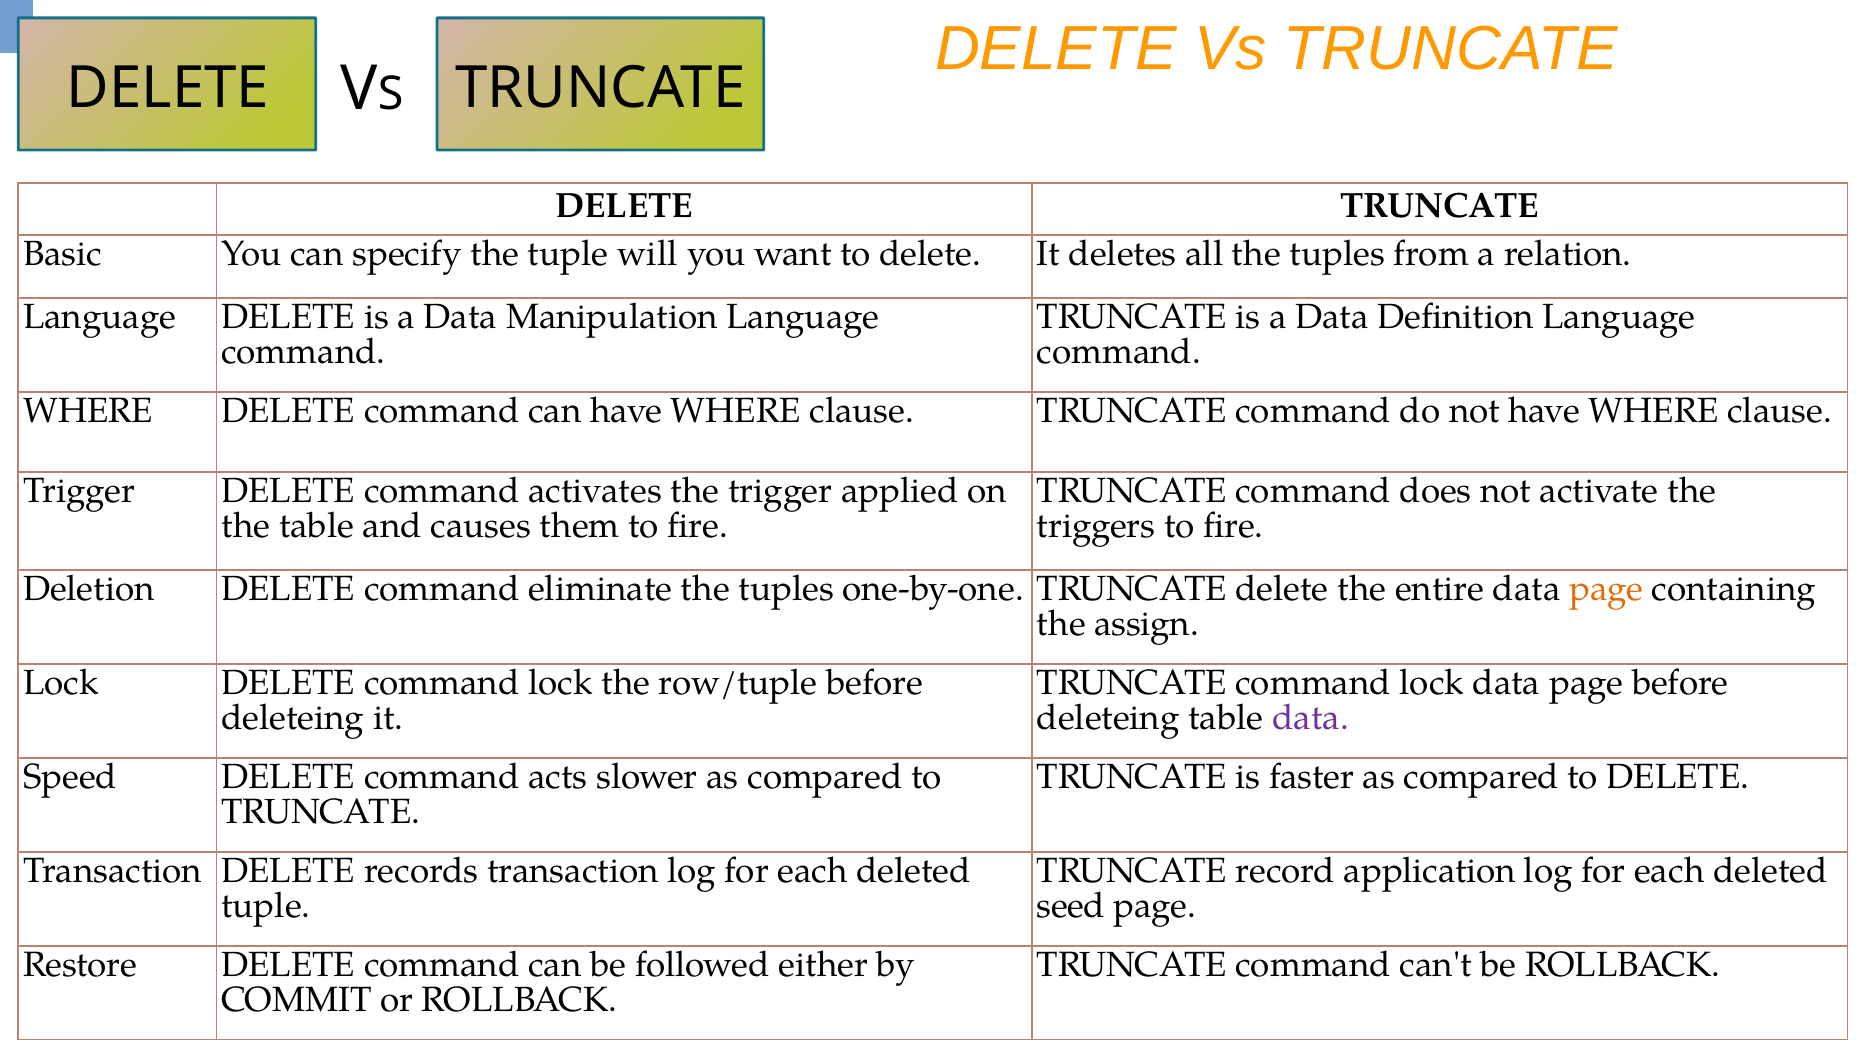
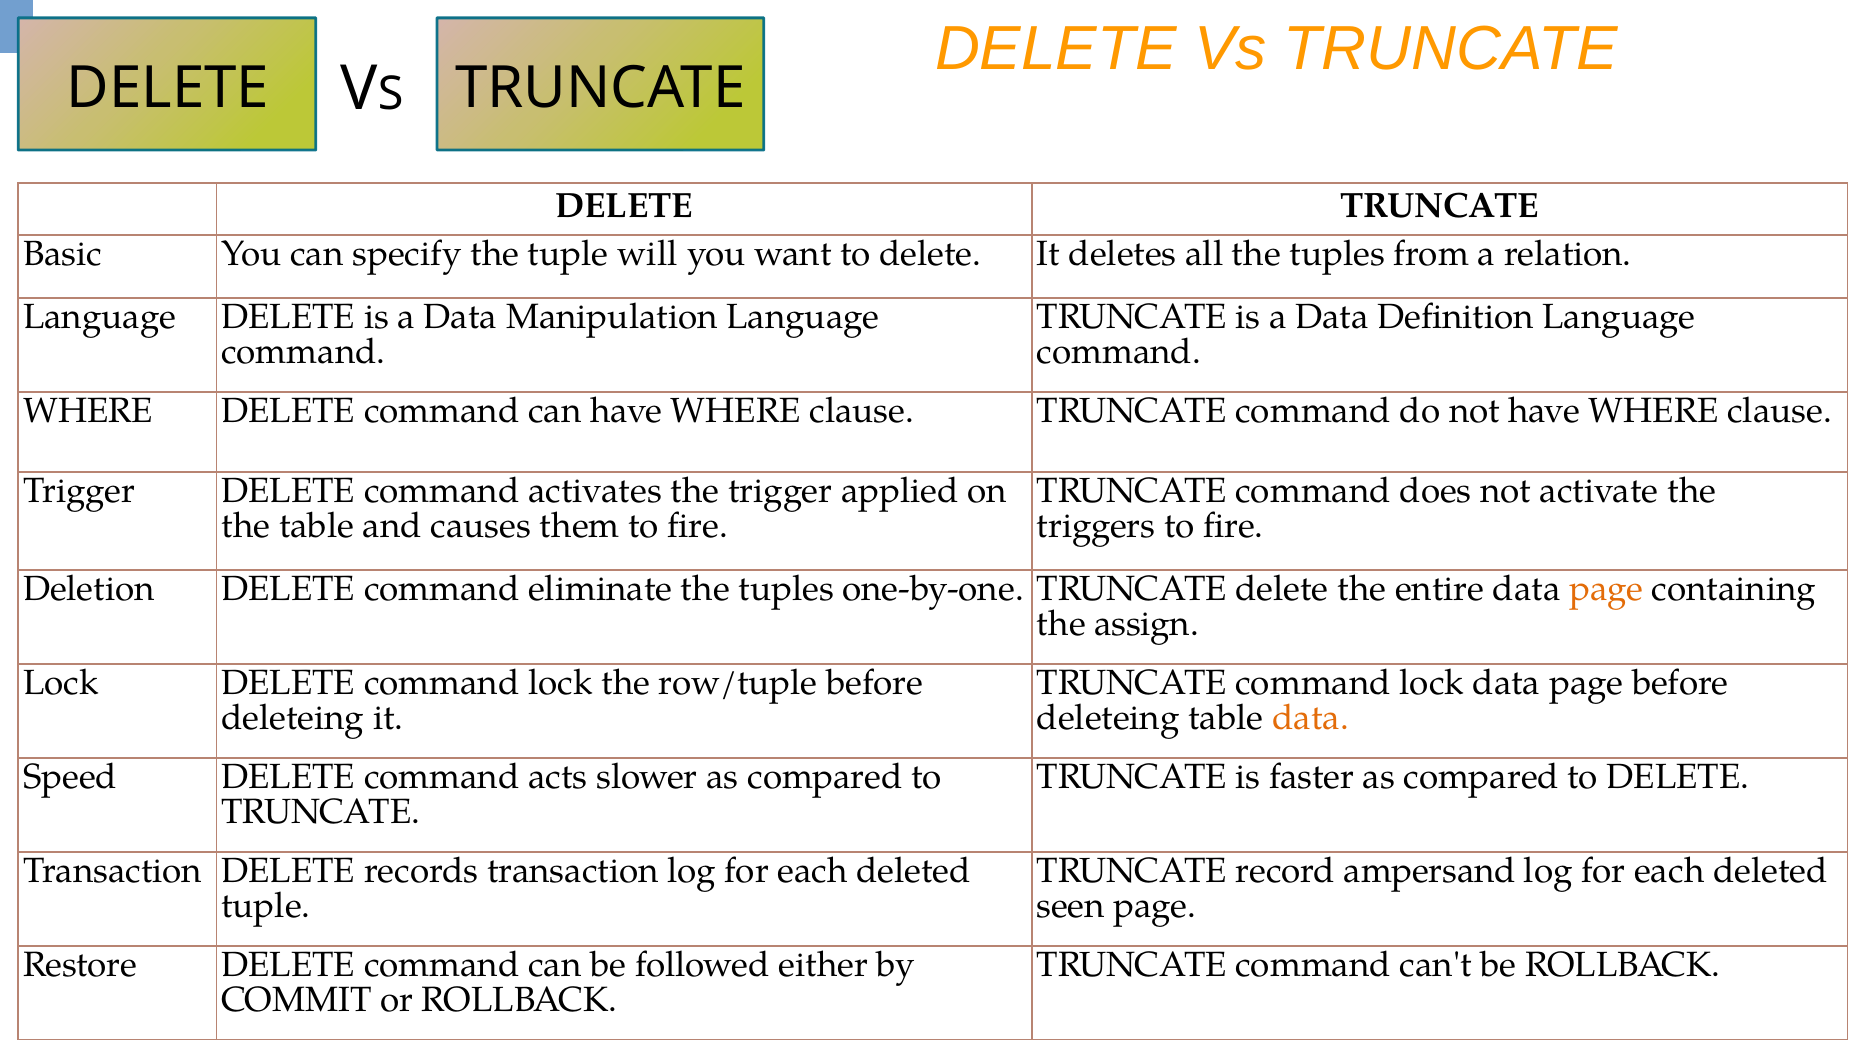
data at (1311, 718) colour: purple -> orange
application: application -> ampersand
seed: seed -> seen
